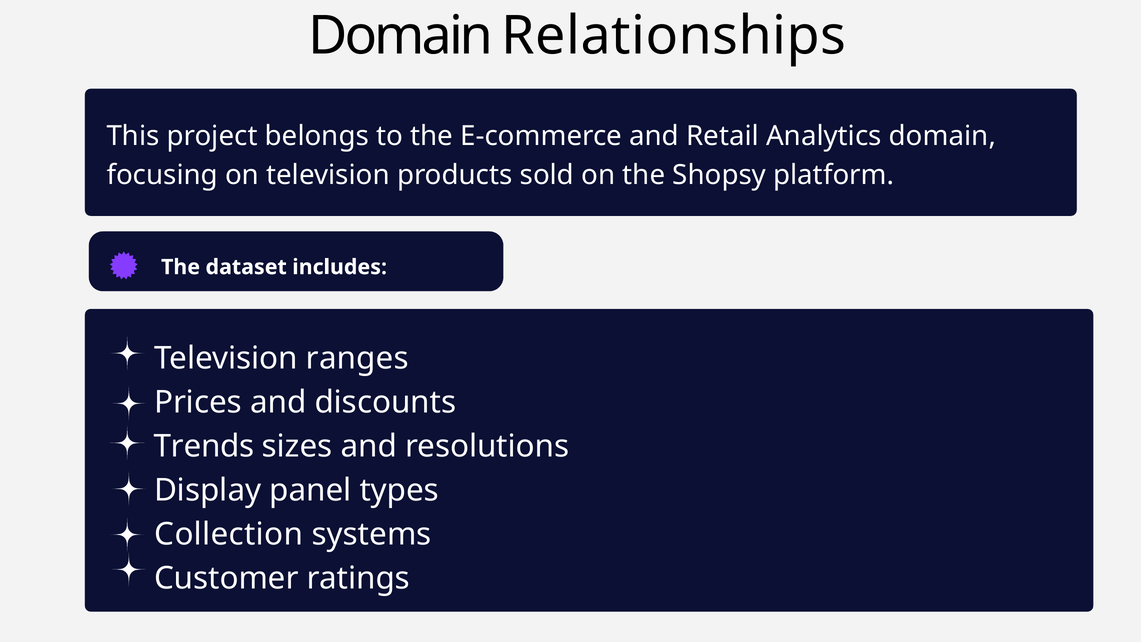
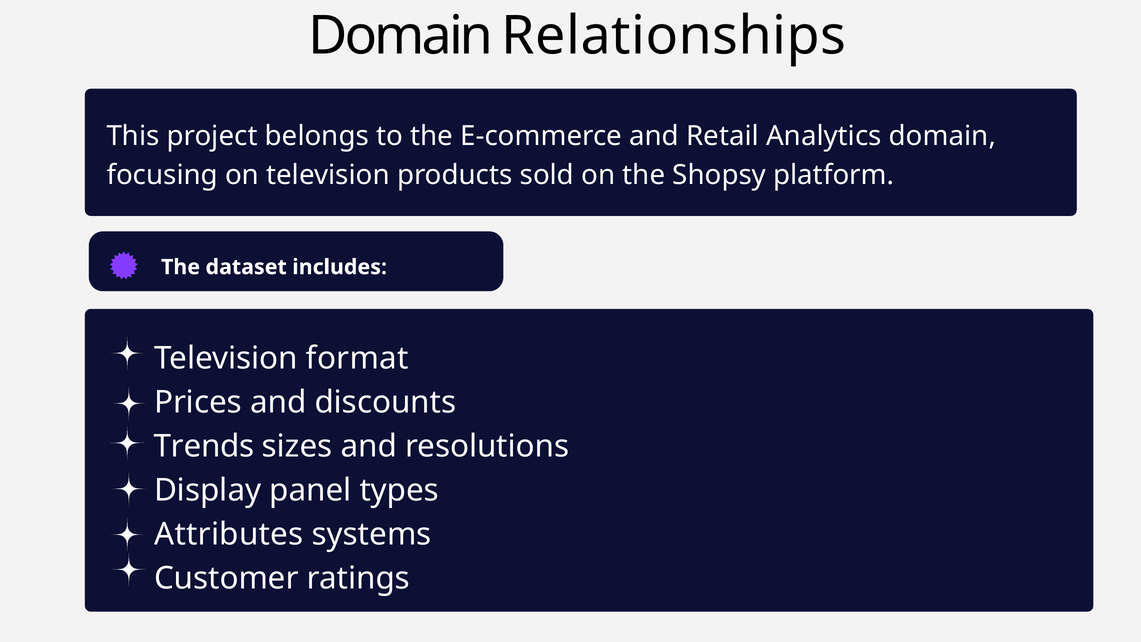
ranges: ranges -> format
Collection: Collection -> Attributes
